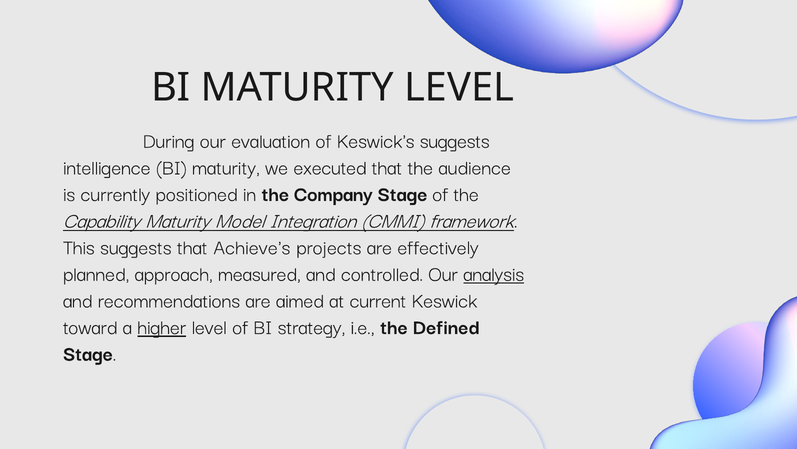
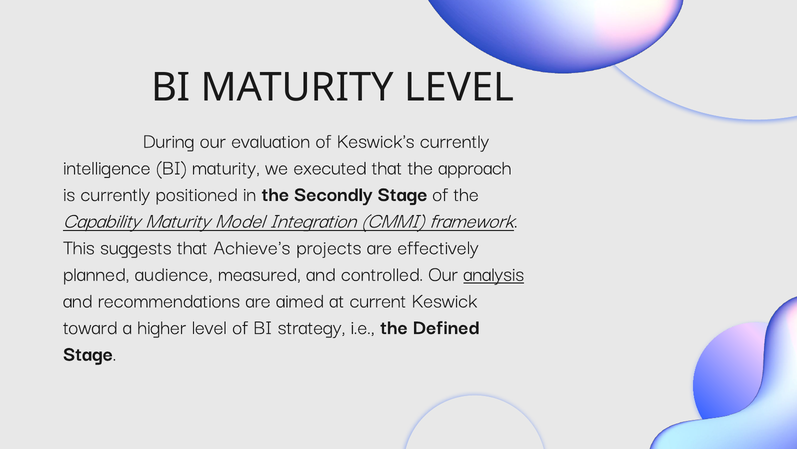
Keswick's suggests: suggests -> currently
audience: audience -> approach
Company: Company -> Secondly
approach: approach -> audience
higher underline: present -> none
